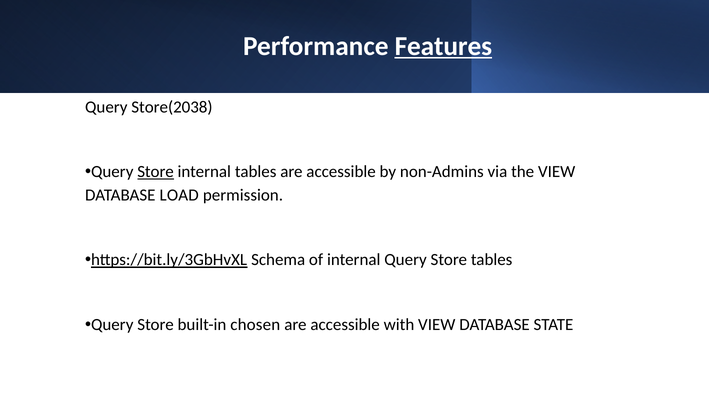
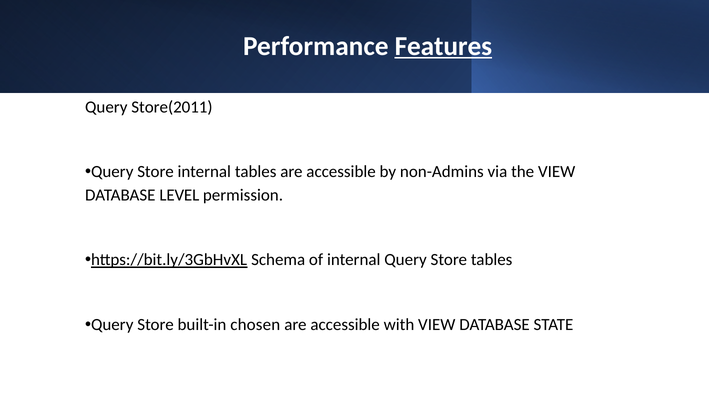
Store(2038: Store(2038 -> Store(2011
Store at (156, 172) underline: present -> none
LOAD: LOAD -> LEVEL
